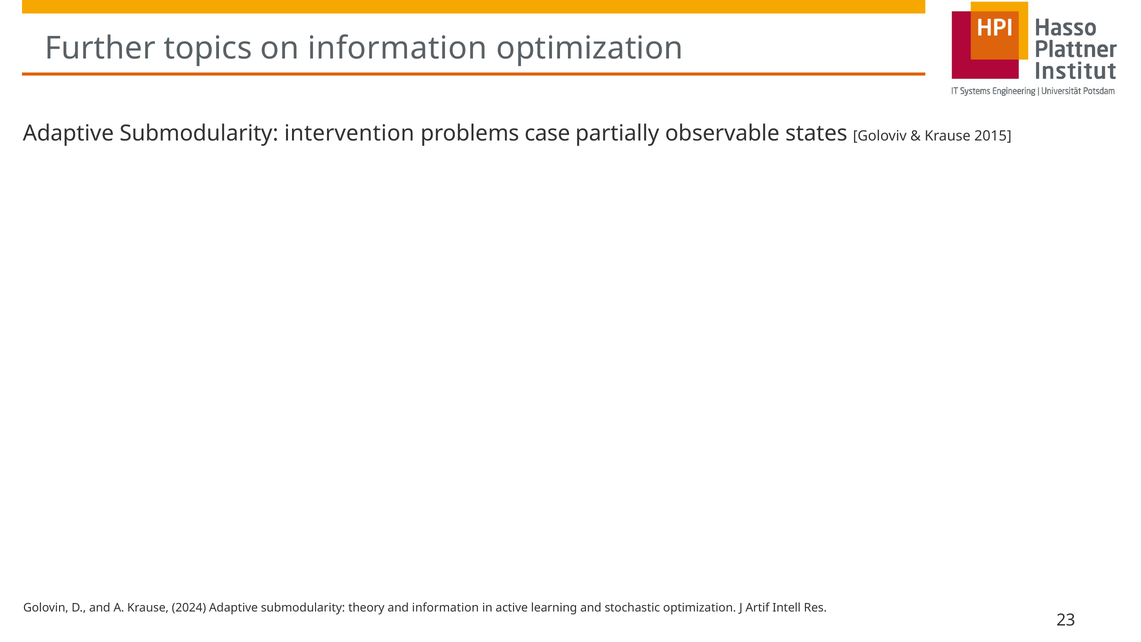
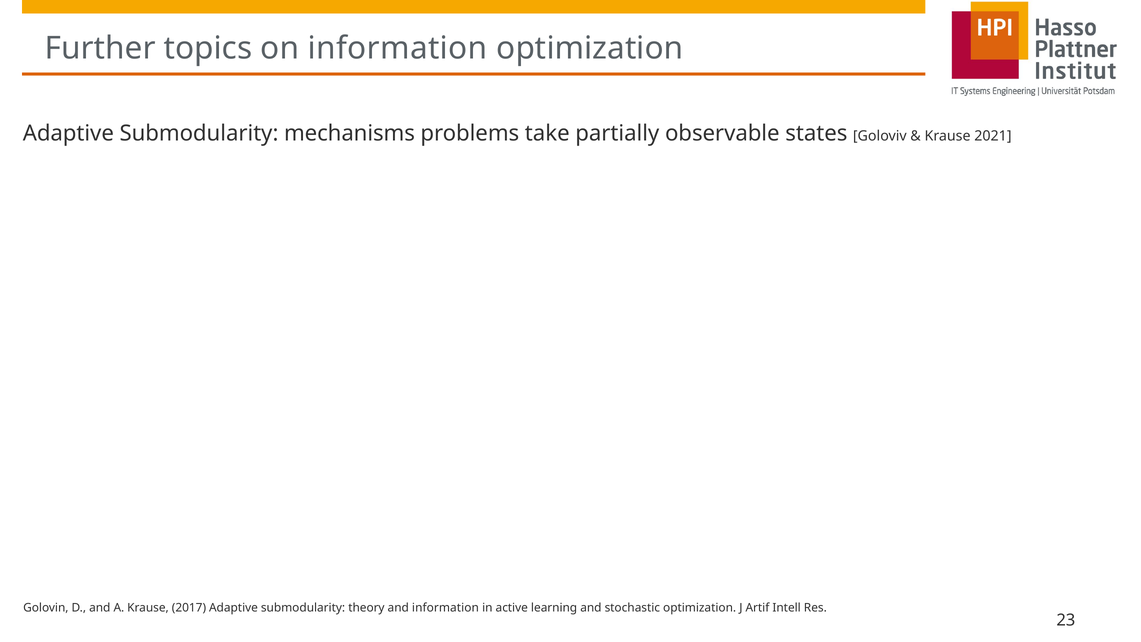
intervention: intervention -> mechanisms
case: case -> take
2015: 2015 -> 2021
2024: 2024 -> 2017
